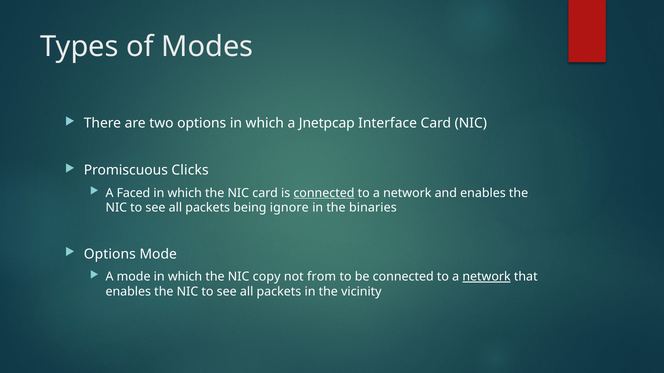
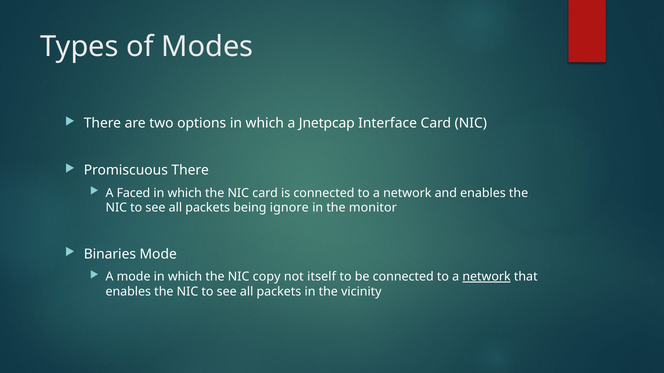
Promiscuous Clicks: Clicks -> There
connected at (324, 193) underline: present -> none
binaries: binaries -> monitor
Options at (110, 254): Options -> Binaries
from: from -> itself
